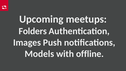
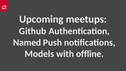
Folders: Folders -> Github
Images: Images -> Named
